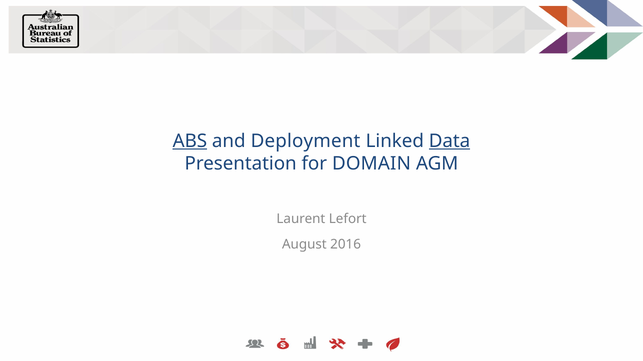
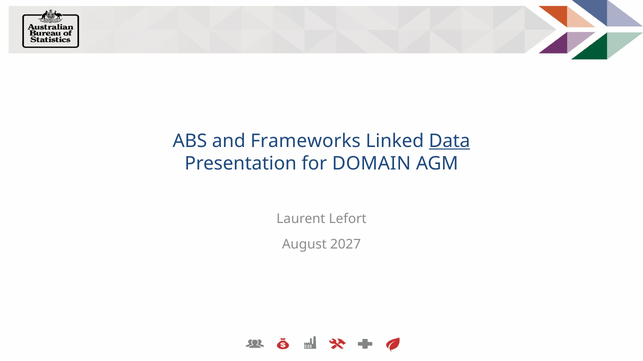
ABS underline: present -> none
Deployment: Deployment -> Frameworks
2016: 2016 -> 2027
